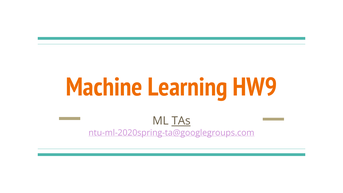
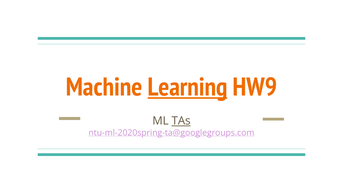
Learning underline: none -> present
